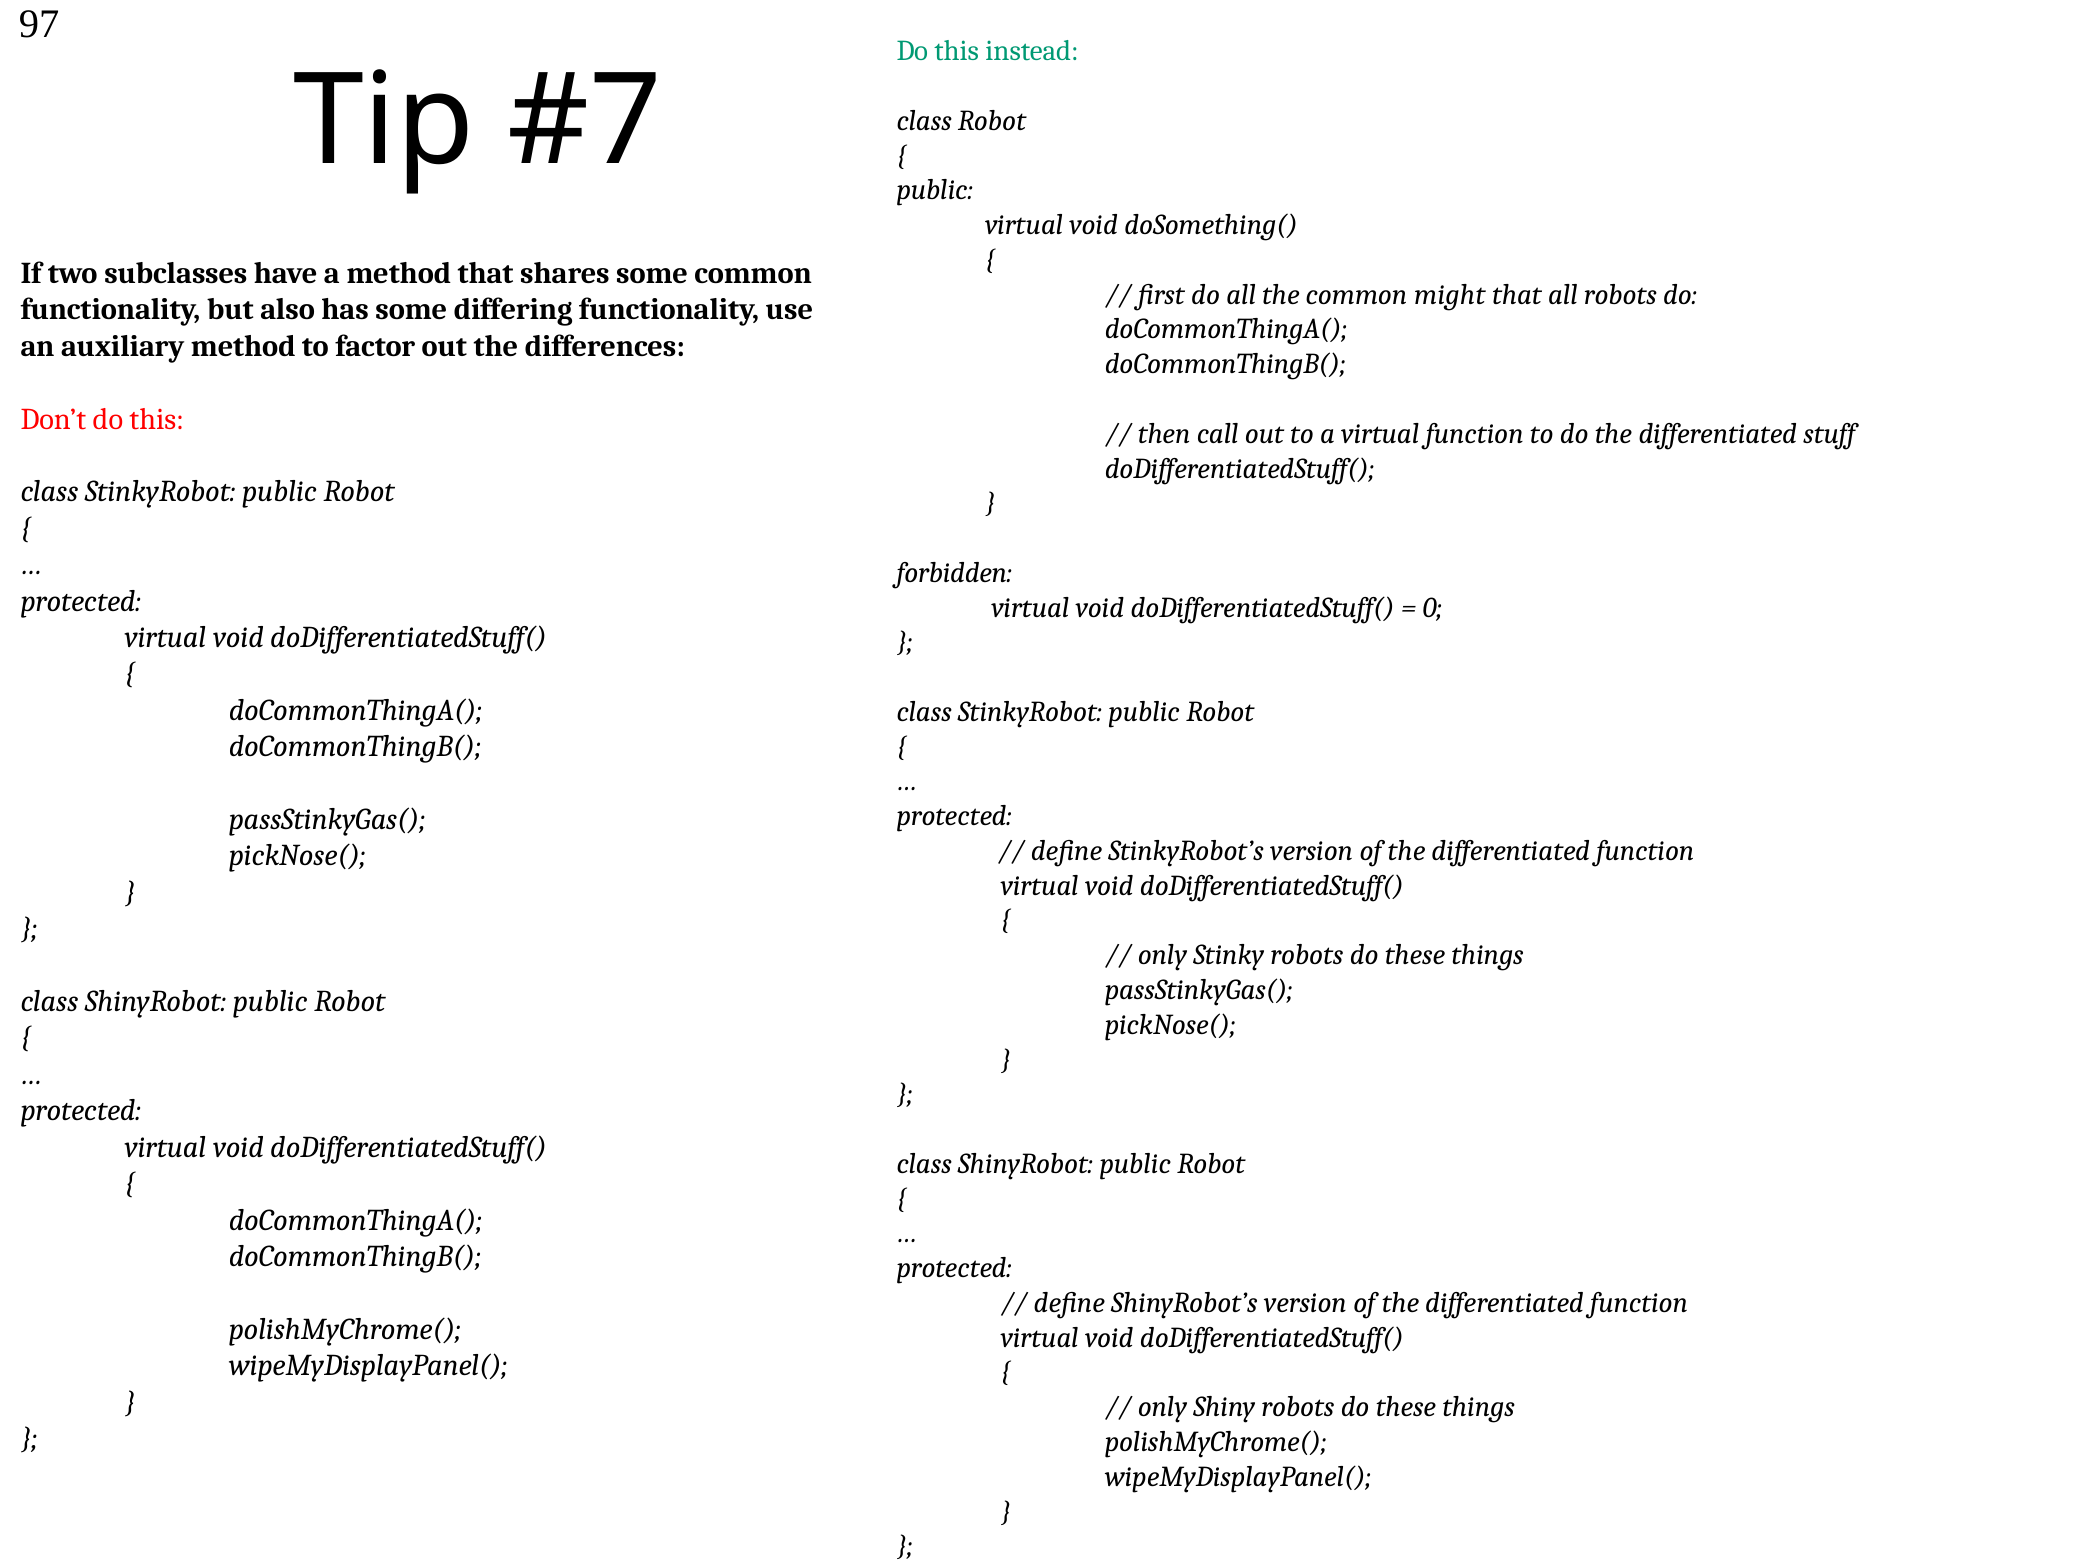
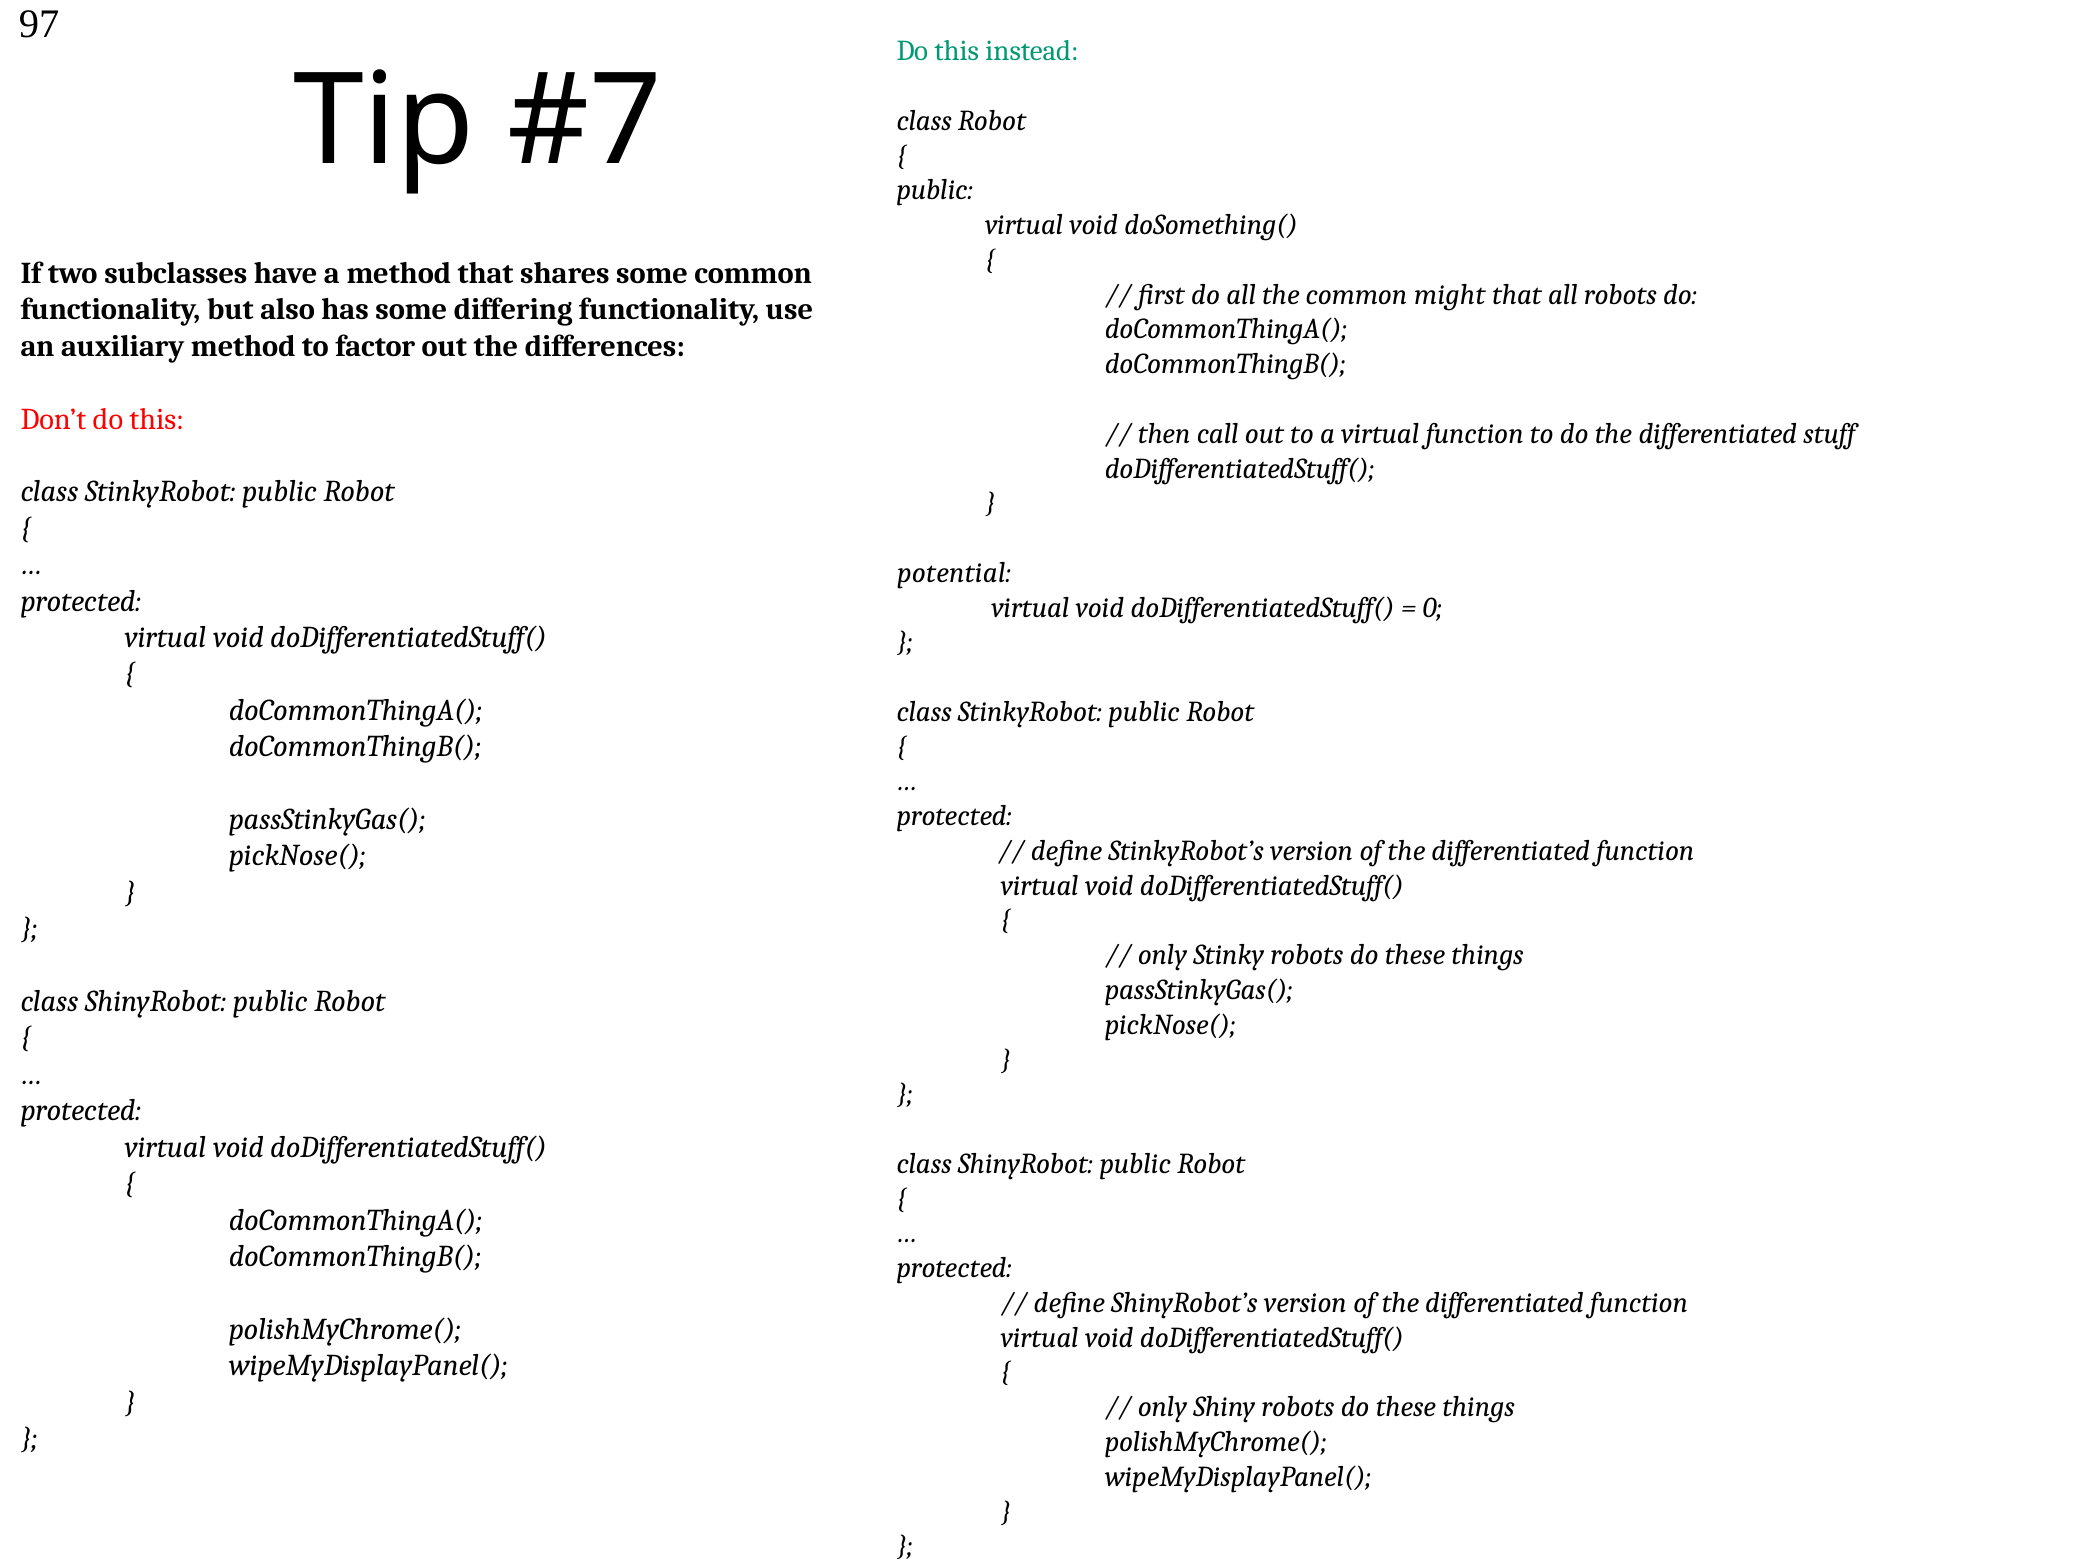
forbidden: forbidden -> potential
